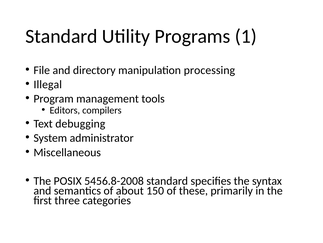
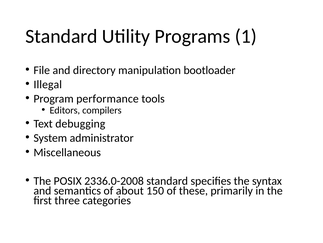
processing: processing -> bootloader
management: management -> performance
5456.8-2008: 5456.8-2008 -> 2336.0-2008
